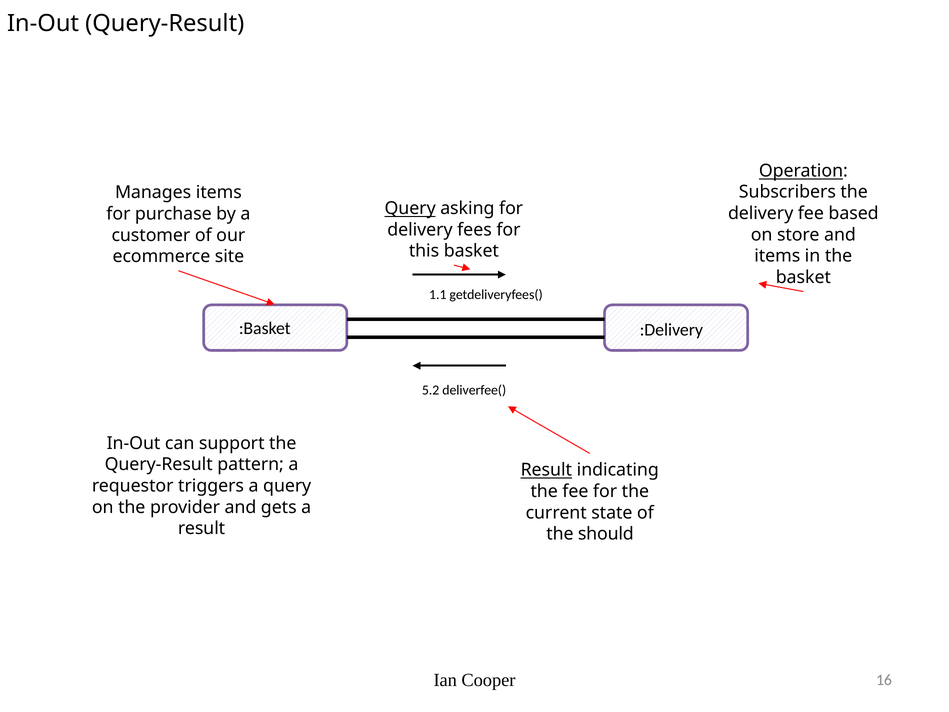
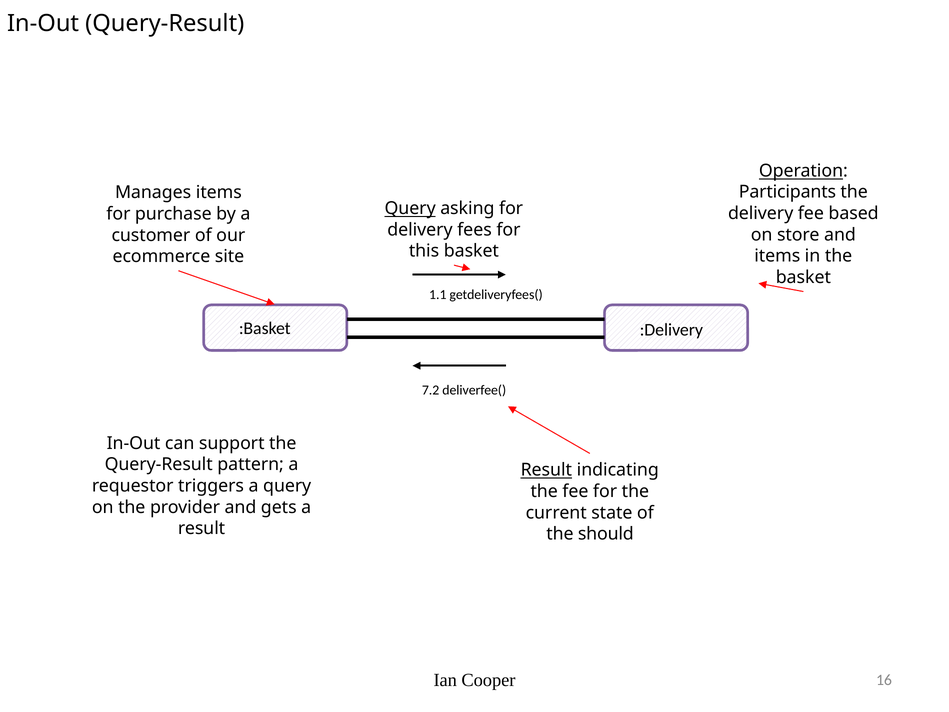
Subscribers: Subscribers -> Participants
5.2: 5.2 -> 7.2
